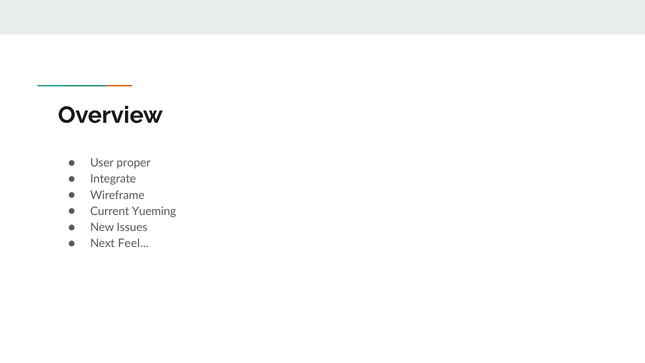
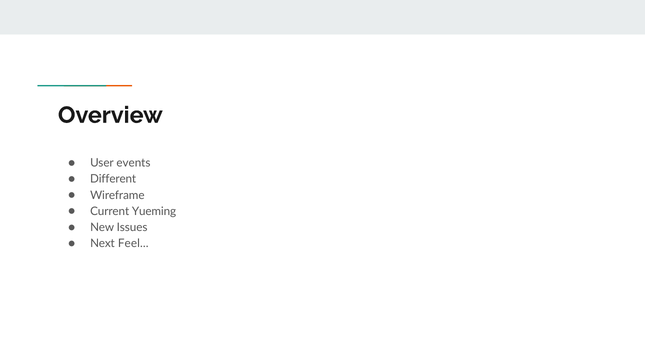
proper: proper -> events
Integrate: Integrate -> Different
